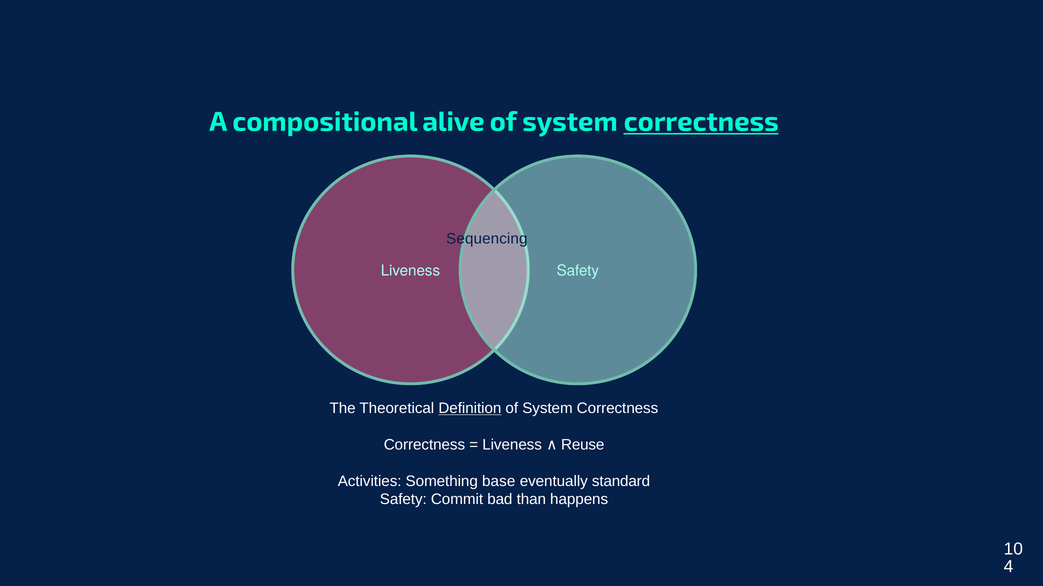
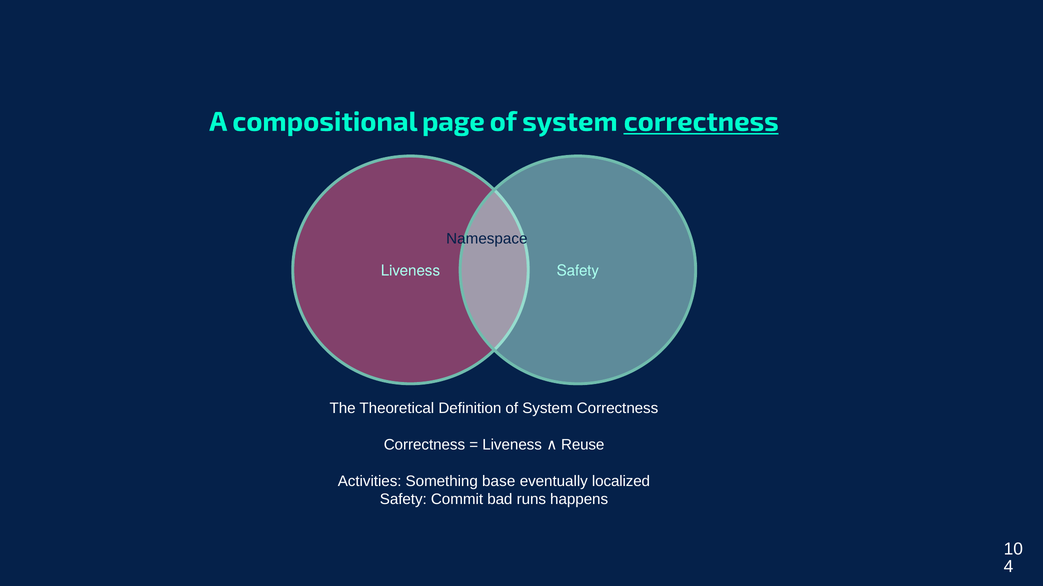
alive: alive -> page
Sequencing: Sequencing -> Namespace
Definition underline: present -> none
standard: standard -> localized
than: than -> runs
